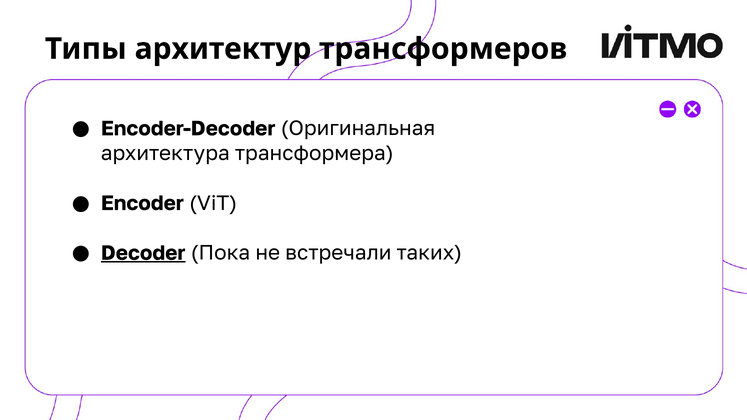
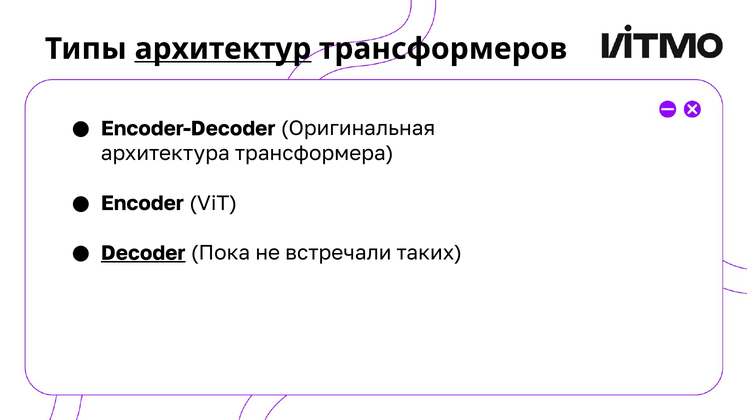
архитектур underline: none -> present
